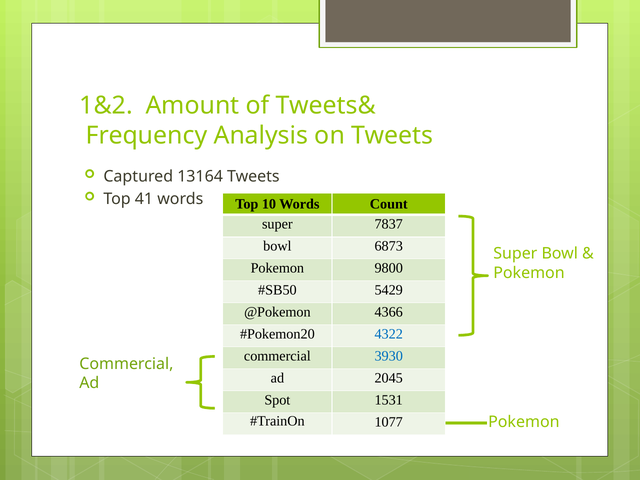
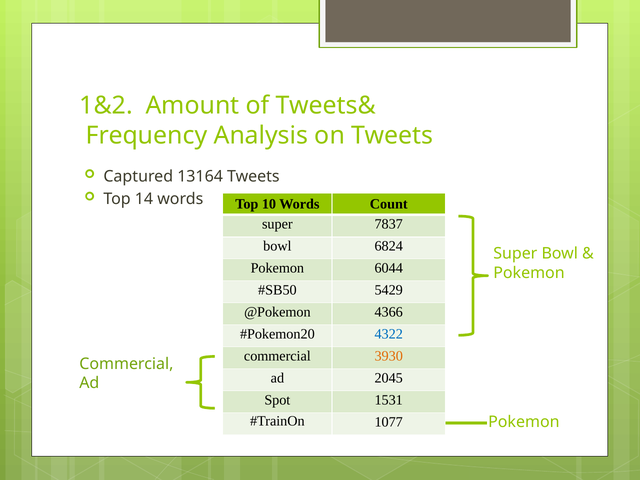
41: 41 -> 14
6873: 6873 -> 6824
9800: 9800 -> 6044
3930 colour: blue -> orange
